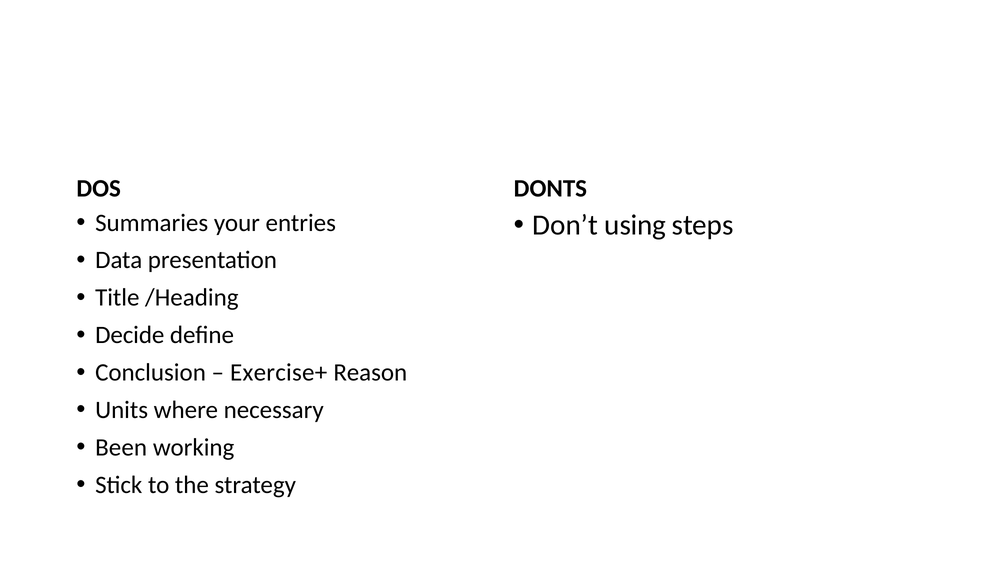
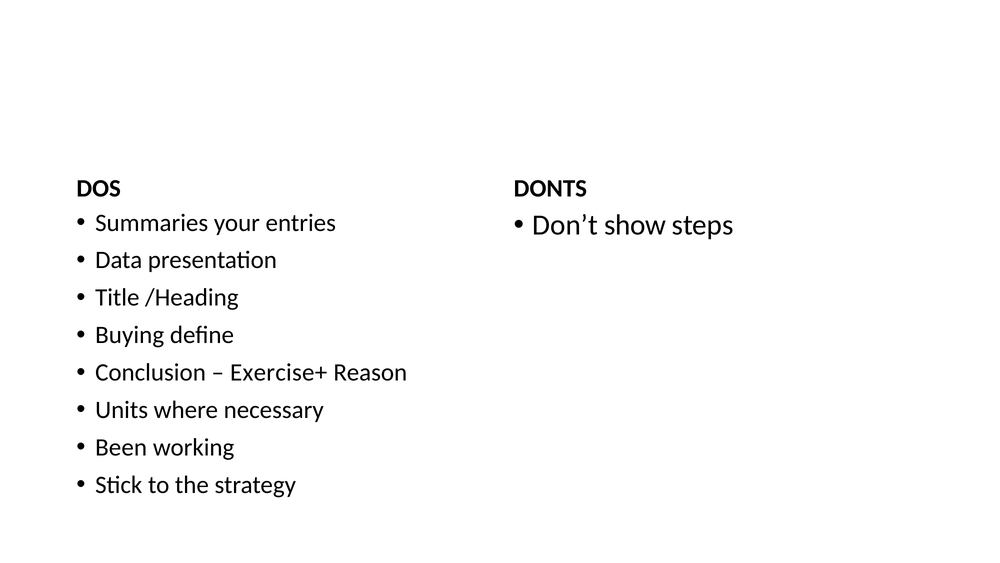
using: using -> show
Decide: Decide -> Buying
